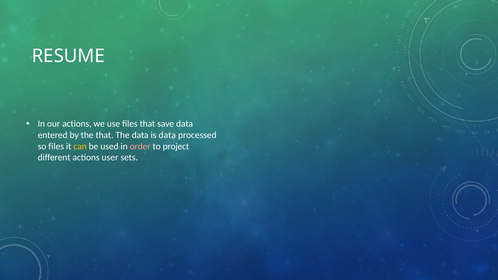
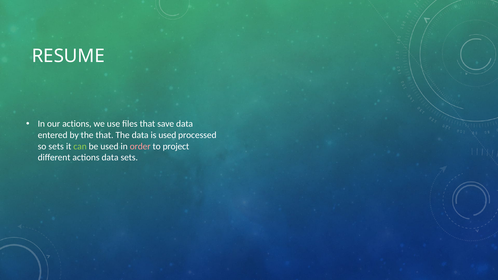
is data: data -> used
so files: files -> sets
can colour: yellow -> light green
actions user: user -> data
